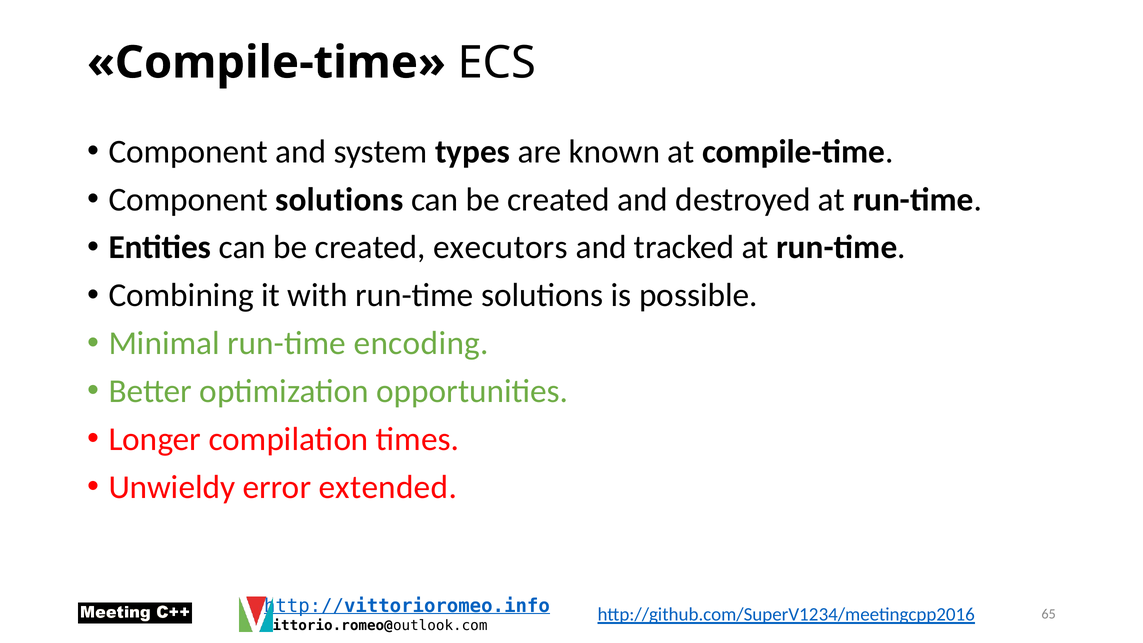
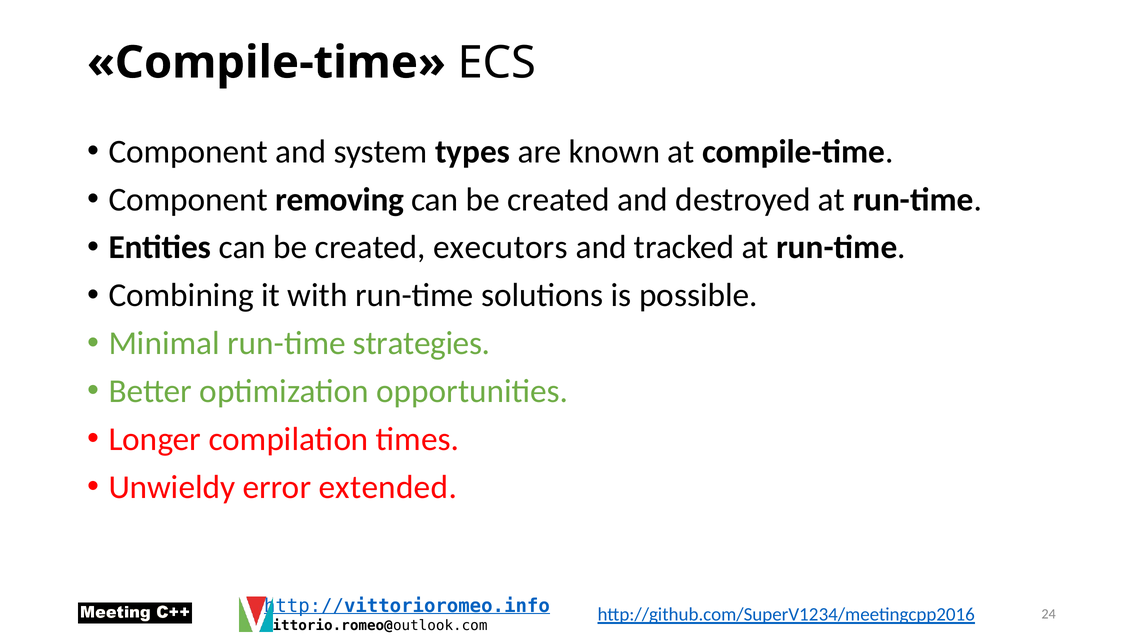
Component solutions: solutions -> removing
encoding: encoding -> strategies
65: 65 -> 24
